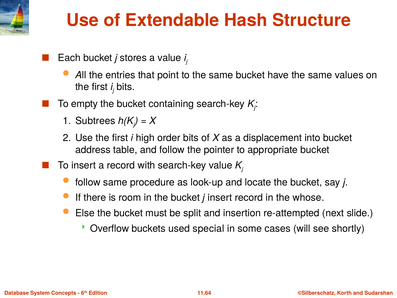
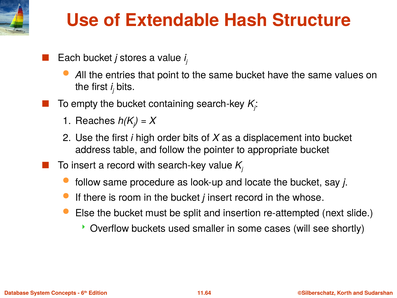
Subtrees: Subtrees -> Reaches
special: special -> smaller
